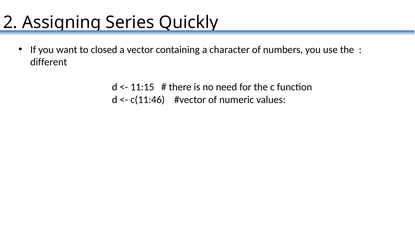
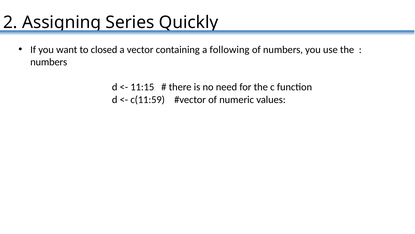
character: character -> following
different at (49, 62): different -> numbers
c(11:46: c(11:46 -> c(11:59
